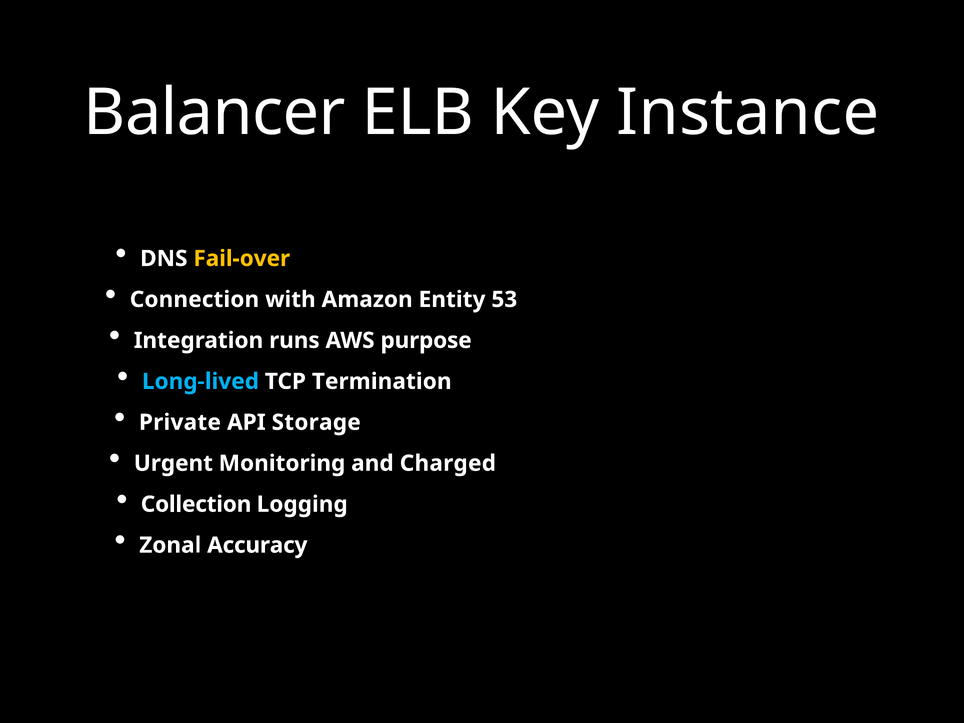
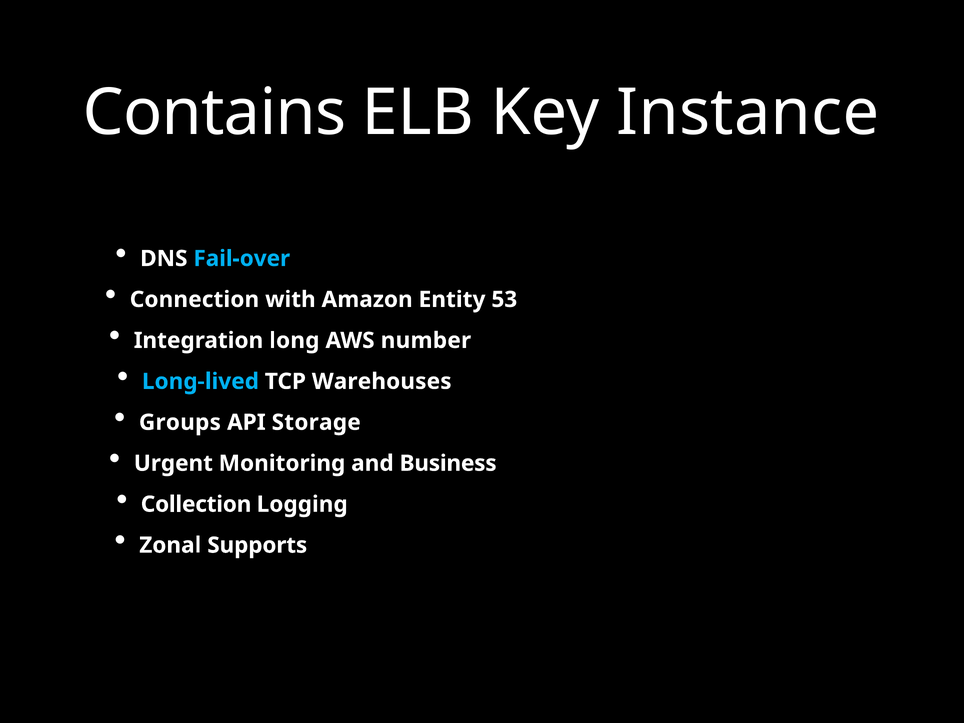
Balancer: Balancer -> Contains
Fail-over colour: yellow -> light blue
runs: runs -> long
purpose: purpose -> number
Termination: Termination -> Warehouses
Private: Private -> Groups
Charged: Charged -> Business
Accuracy: Accuracy -> Supports
